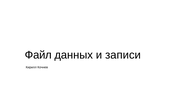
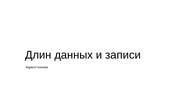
Файл: Файл -> Длин
